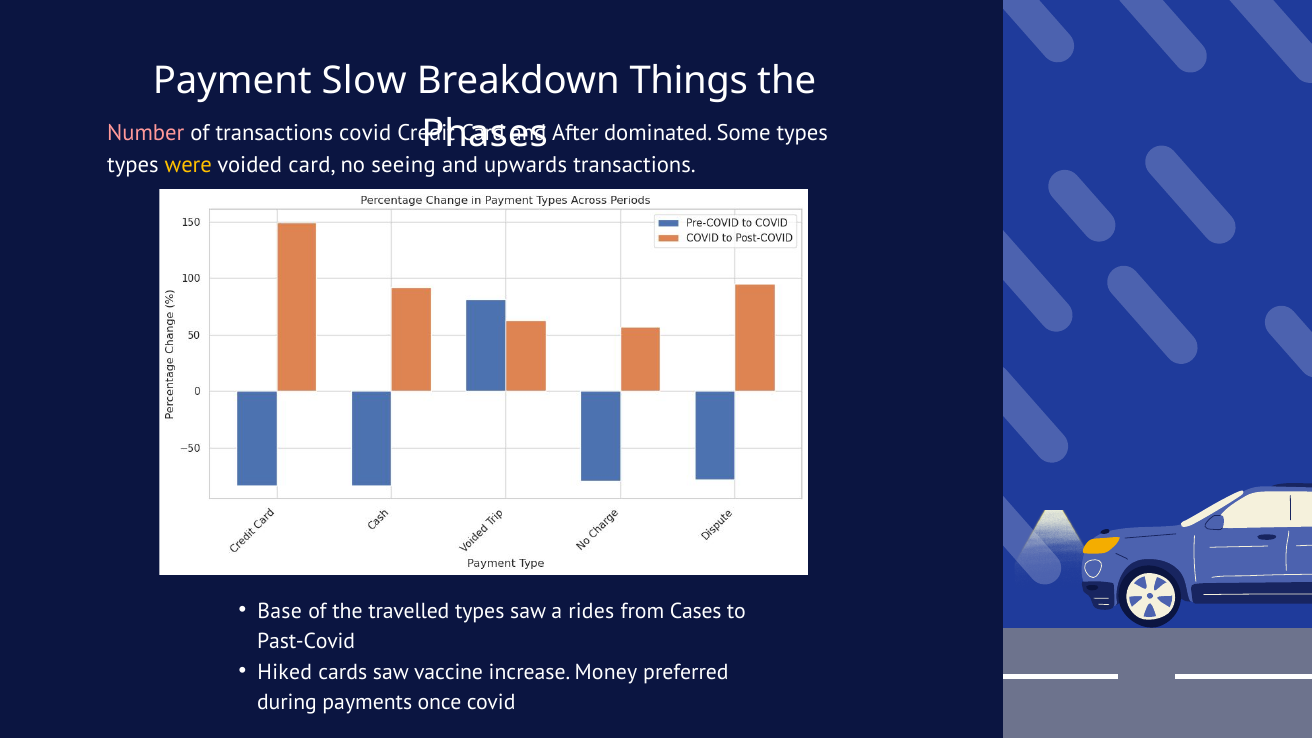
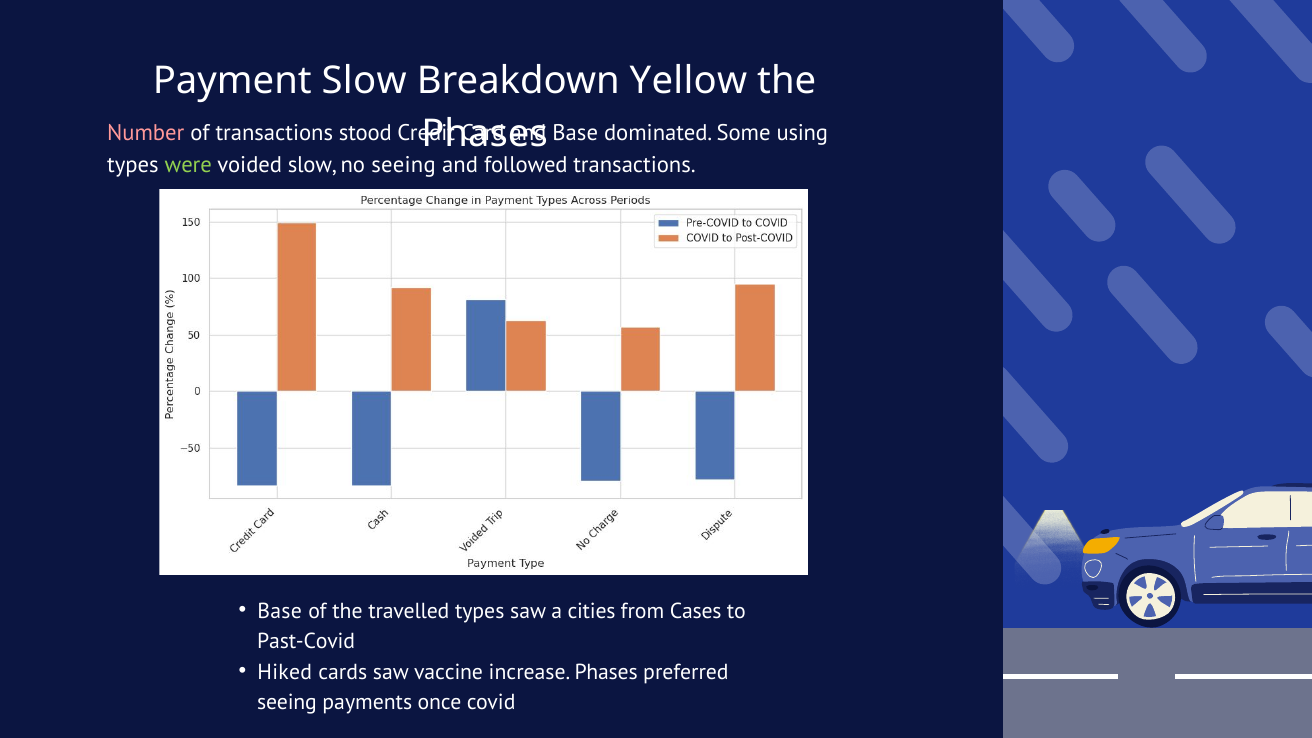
Things: Things -> Yellow
transactions covid: covid -> stood
After at (575, 133): After -> Base
Some types: types -> using
were colour: yellow -> light green
voided card: card -> slow
upwards: upwards -> followed
rides: rides -> cities
increase Money: Money -> Phases
during at (287, 702): during -> seeing
